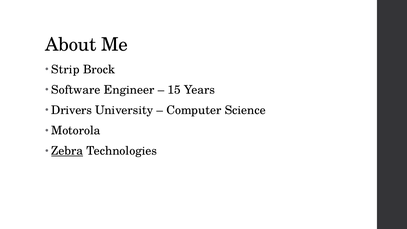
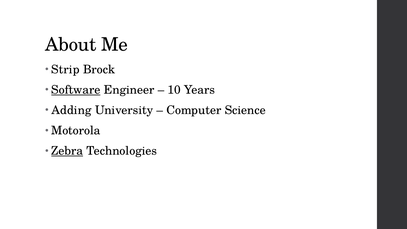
Software underline: none -> present
15: 15 -> 10
Drivers: Drivers -> Adding
